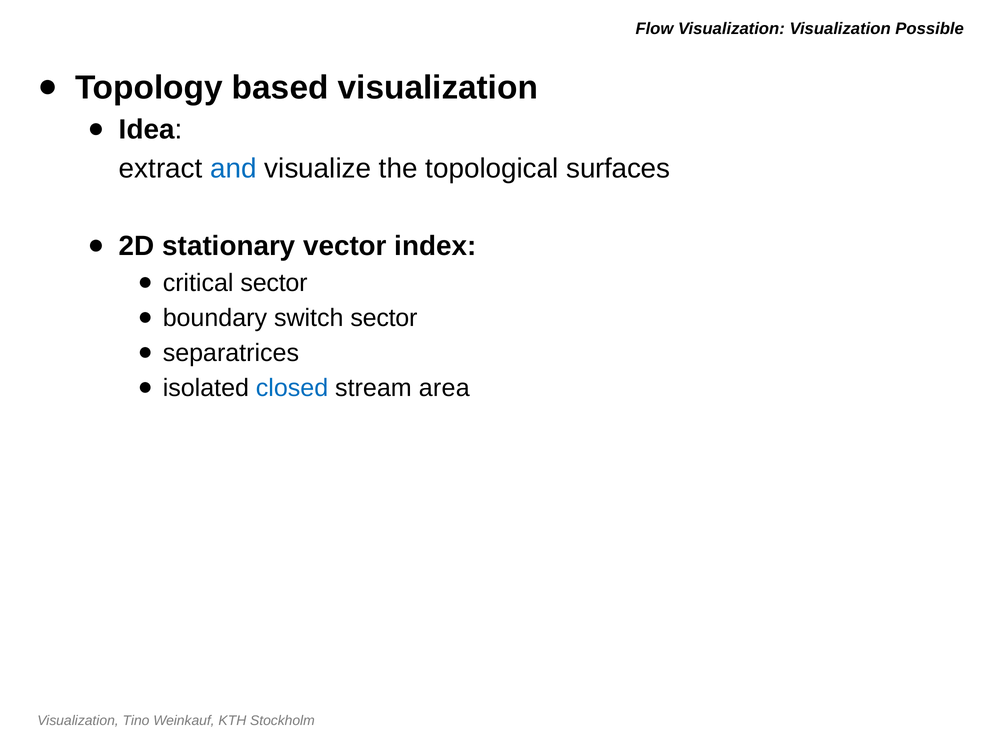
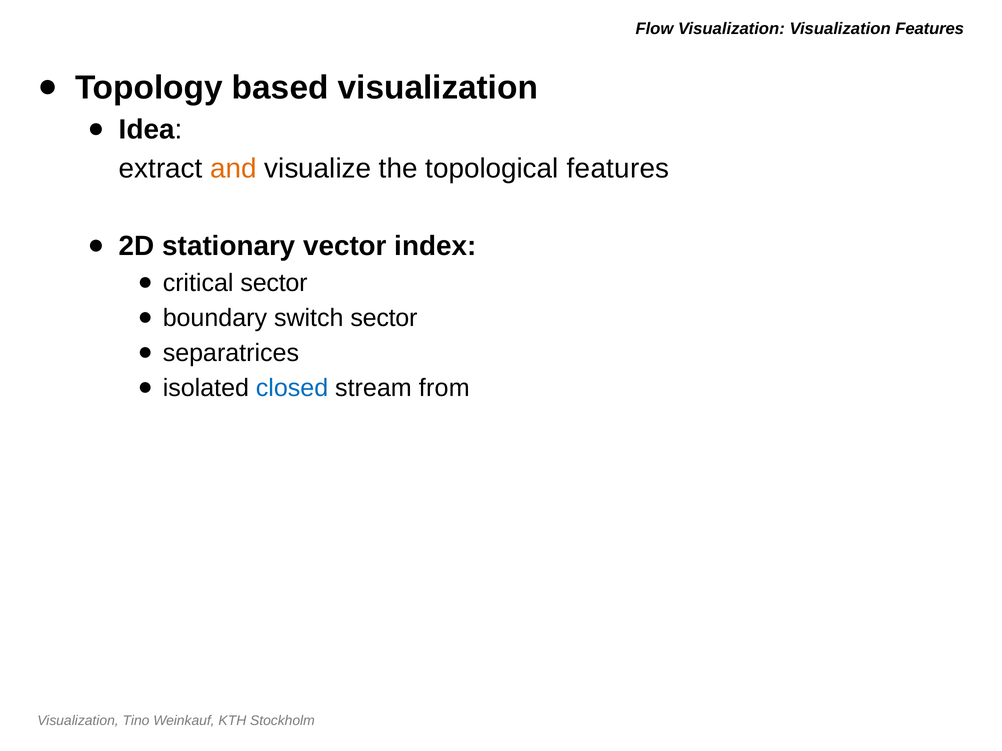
Visualization Possible: Possible -> Features
and colour: blue -> orange
topological surfaces: surfaces -> features
area: area -> from
